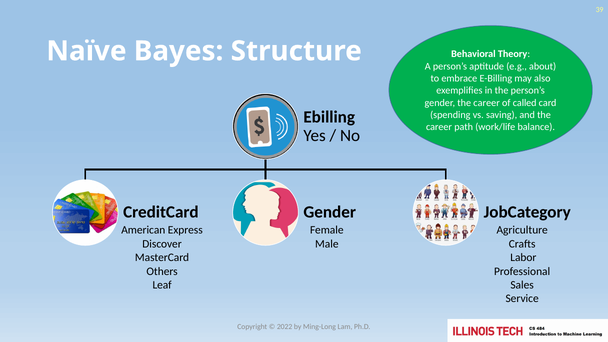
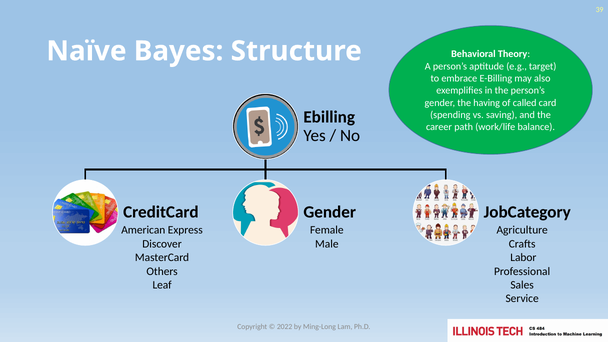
about: about -> target
gender the career: career -> having
